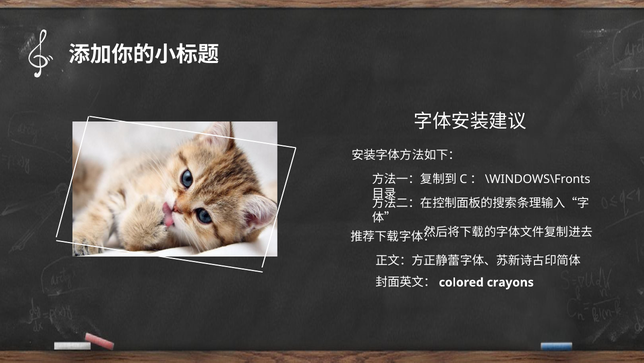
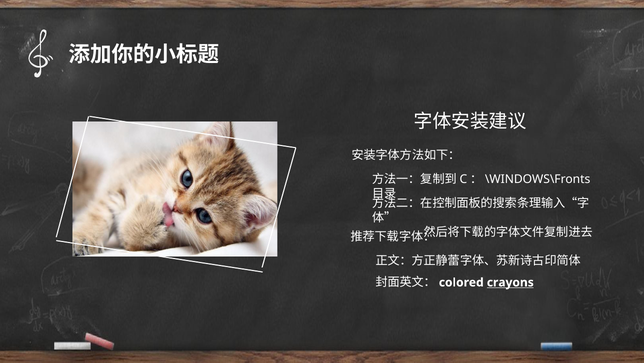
crayons underline: none -> present
